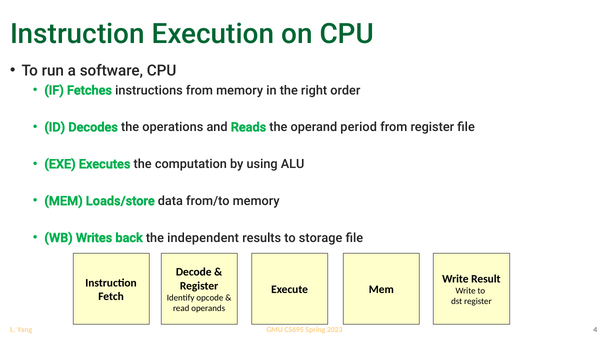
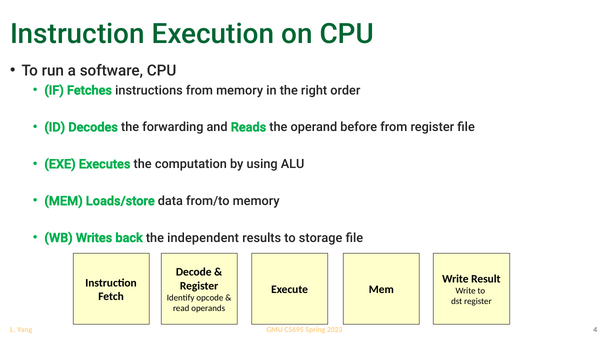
operations: operations -> forwarding
period: period -> before
